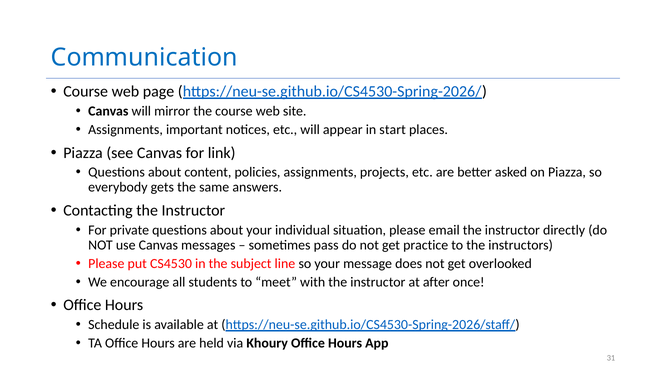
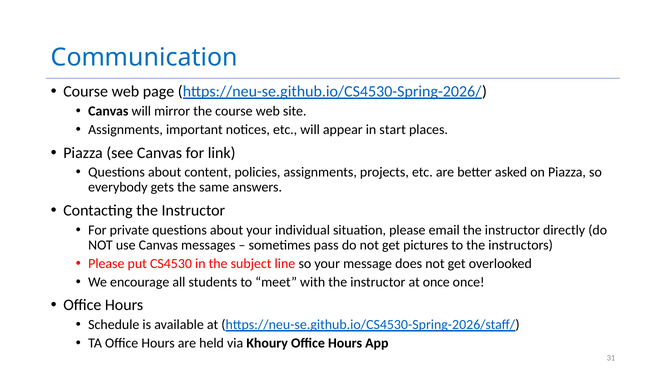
practice: practice -> pictures
at after: after -> once
